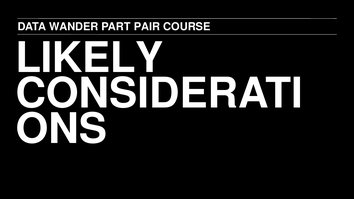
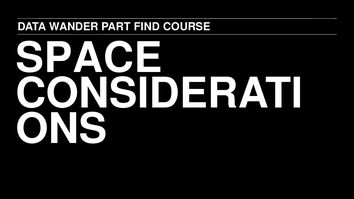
PAIR: PAIR -> FIND
LIKELY: LIKELY -> SPACE
